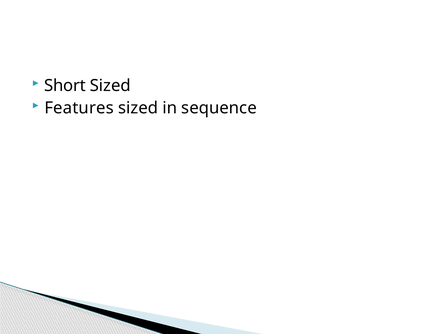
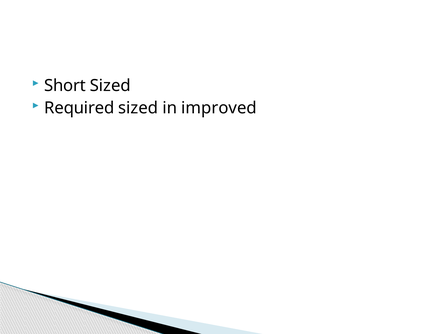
Features: Features -> Required
sequence: sequence -> improved
